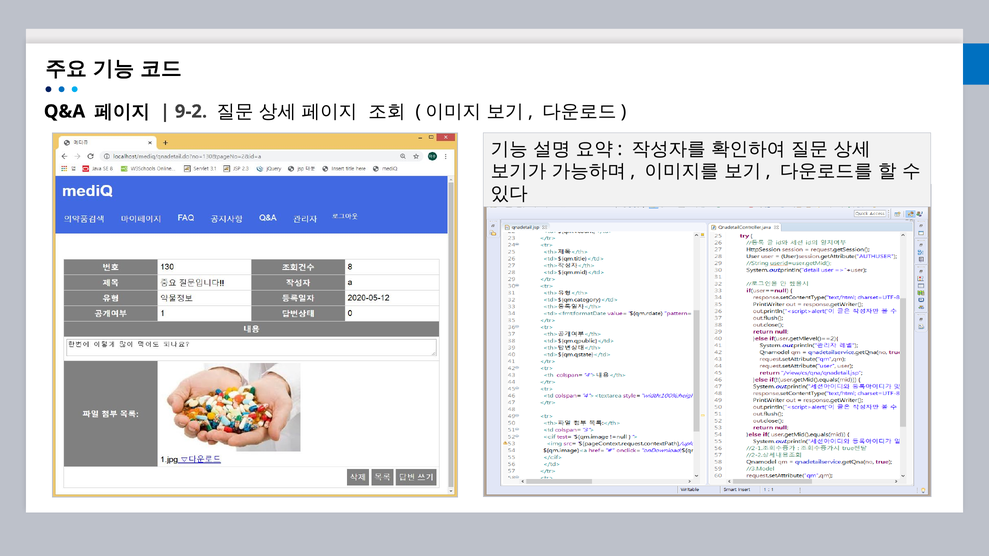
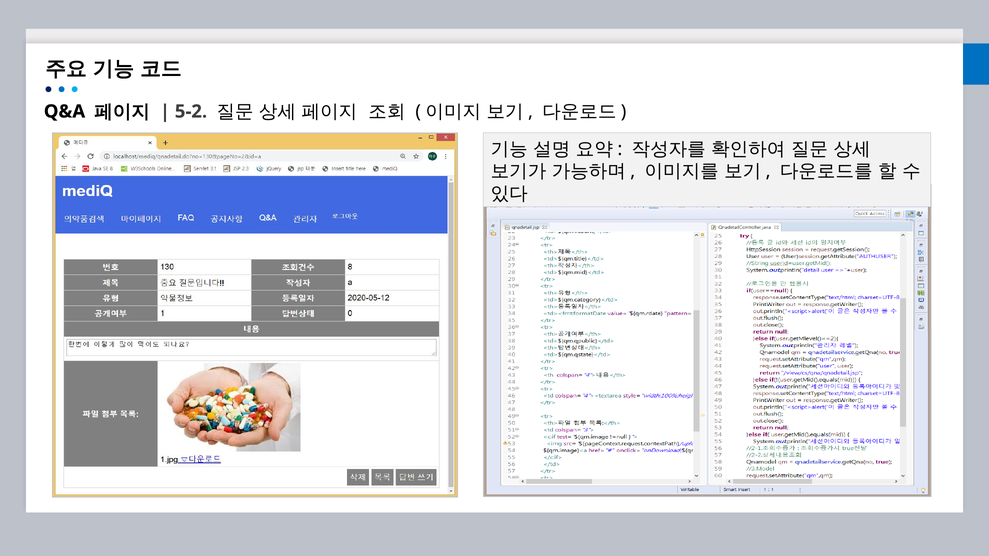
9-2: 9-2 -> 5-2
